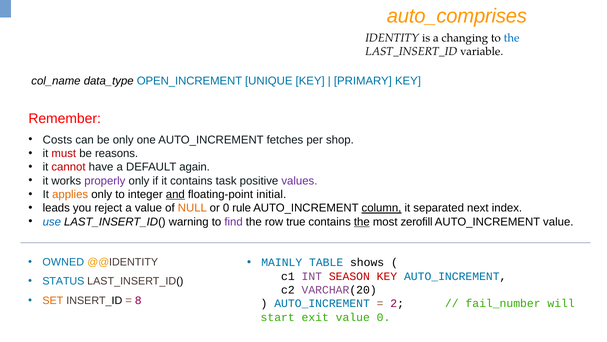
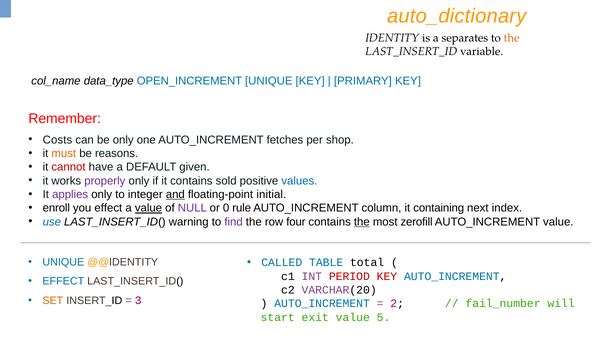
auto_comprises: auto_comprises -> auto_dictionary
changing: changing -> separates
the at (512, 38) colour: blue -> orange
must colour: red -> orange
again: again -> given
task: task -> sold
values colour: purple -> blue
applies colour: orange -> purple
leads: leads -> enroll
you reject: reject -> effect
value at (148, 208) underline: none -> present
NULL colour: orange -> purple
column underline: present -> none
separated: separated -> containing
true: true -> four
OWNED at (63, 262): OWNED -> UNIQUE
MAINLY: MAINLY -> CALLED
shows: shows -> total
SEASON: SEASON -> PERIOD
STATUS at (63, 281): STATUS -> EFFECT
8: 8 -> 3
value 0: 0 -> 5
